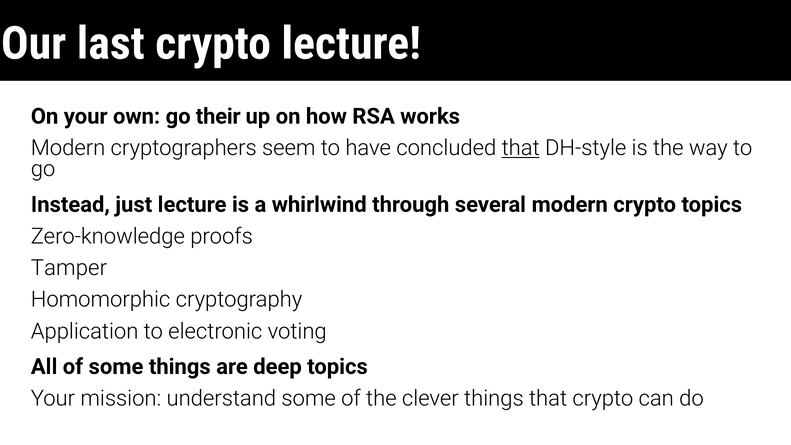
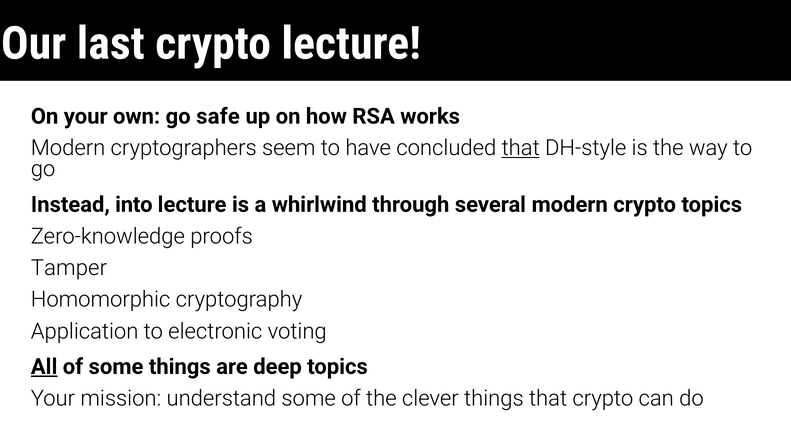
their: their -> safe
just: just -> into
All underline: none -> present
